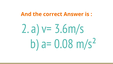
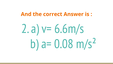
3.6m/s: 3.6m/s -> 6.6m/s
